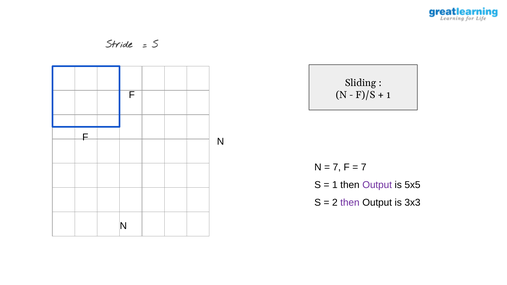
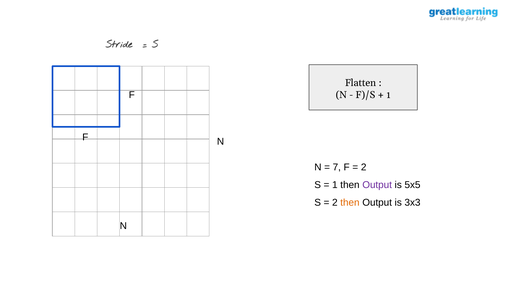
Sliding: Sliding -> Flatten
7 at (364, 167): 7 -> 2
then at (350, 203) colour: purple -> orange
